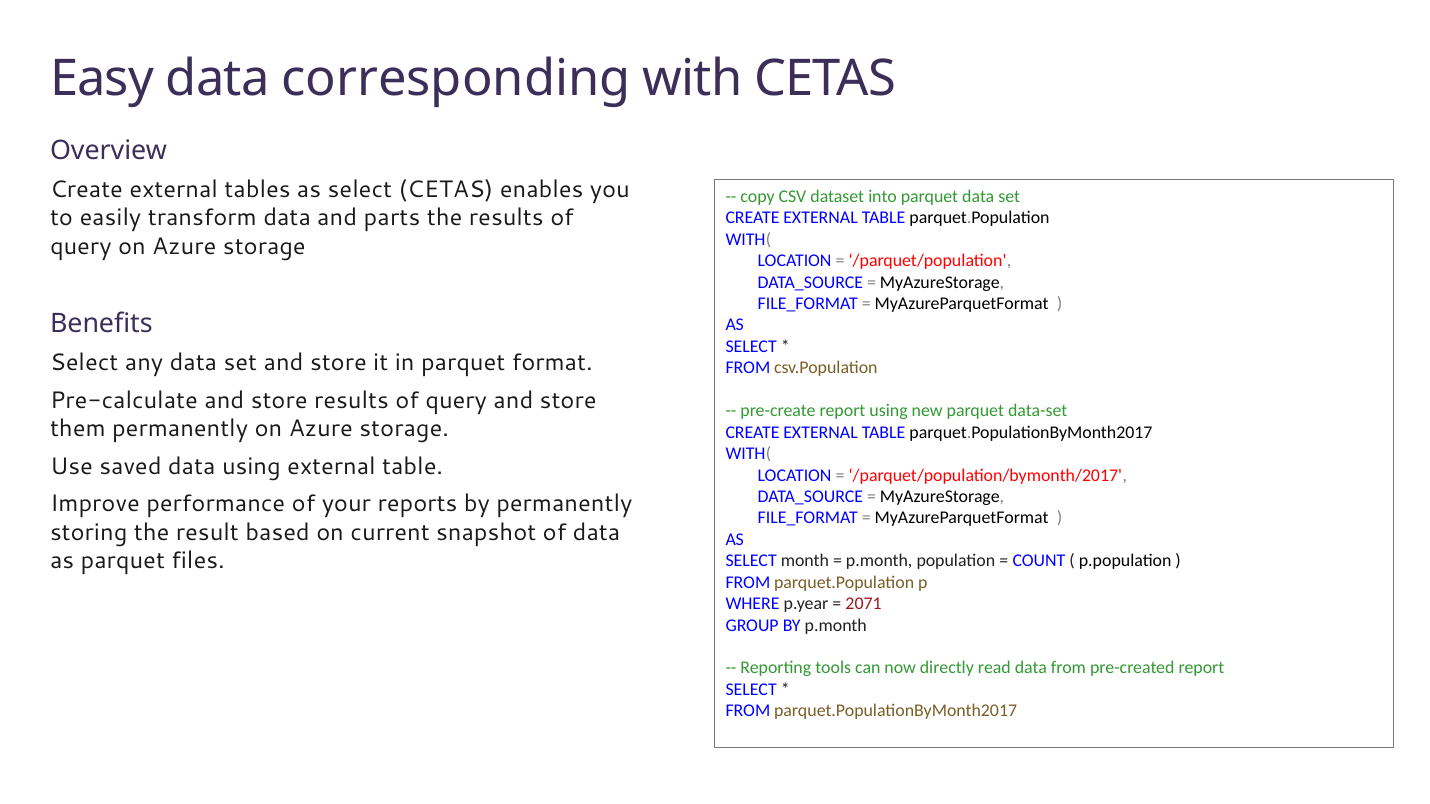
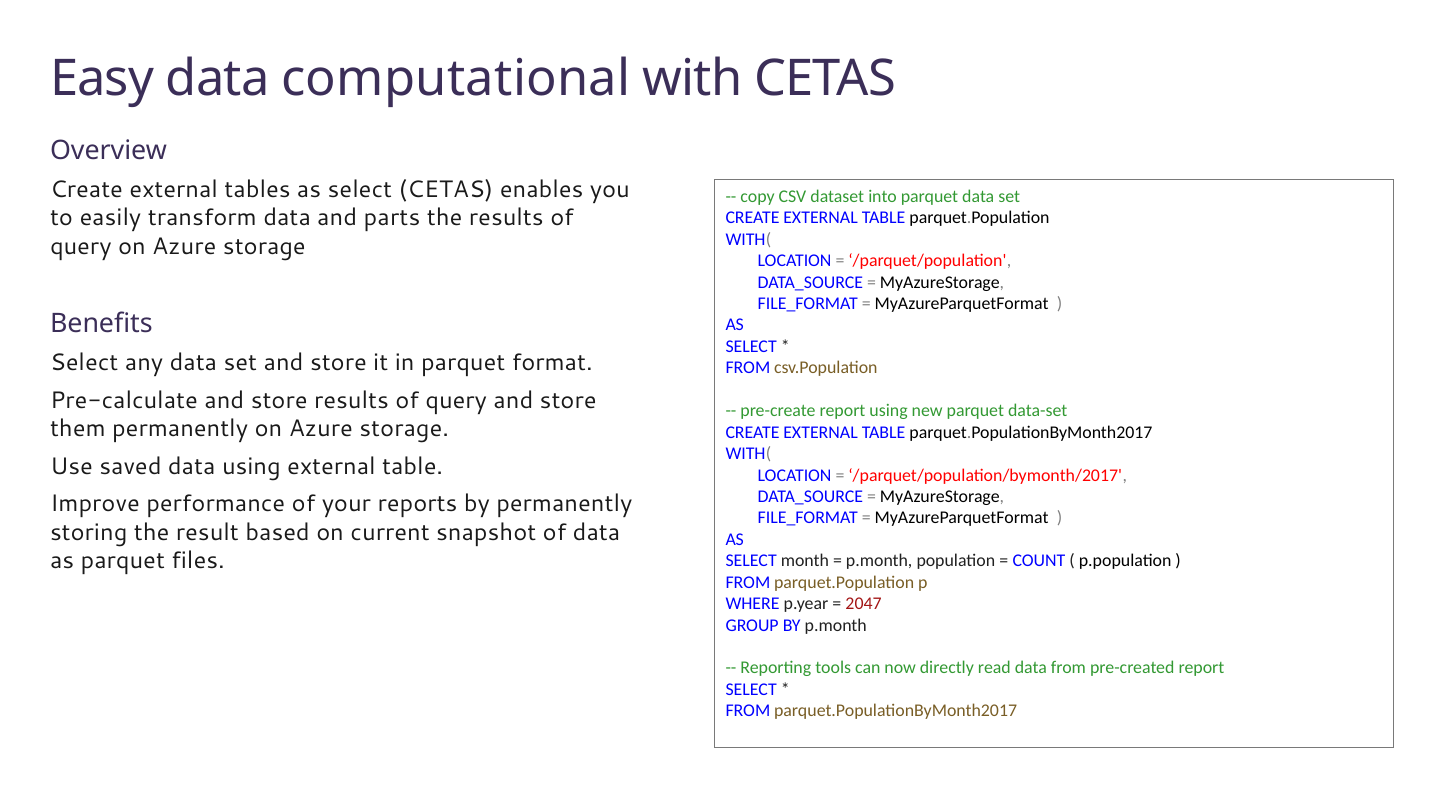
corresponding: corresponding -> computational
2071: 2071 -> 2047
